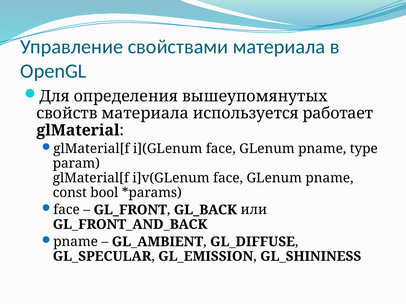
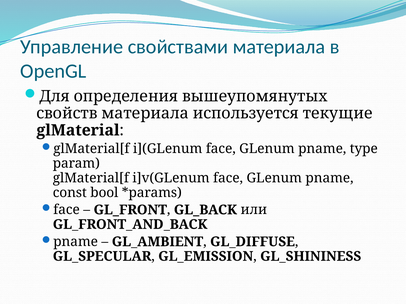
работает: работает -> текущие
